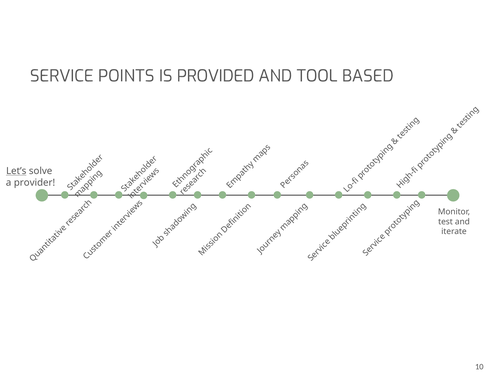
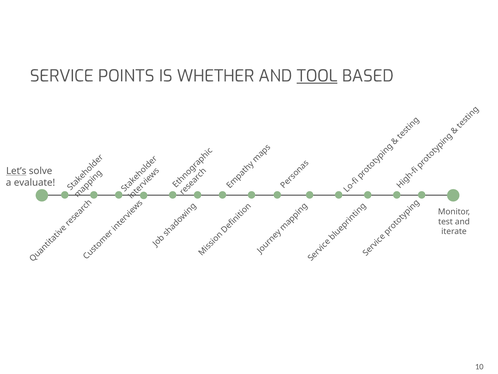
PROVIDED: PROVIDED -> WHETHER
TOOL underline: none -> present
provider: provider -> evaluate
